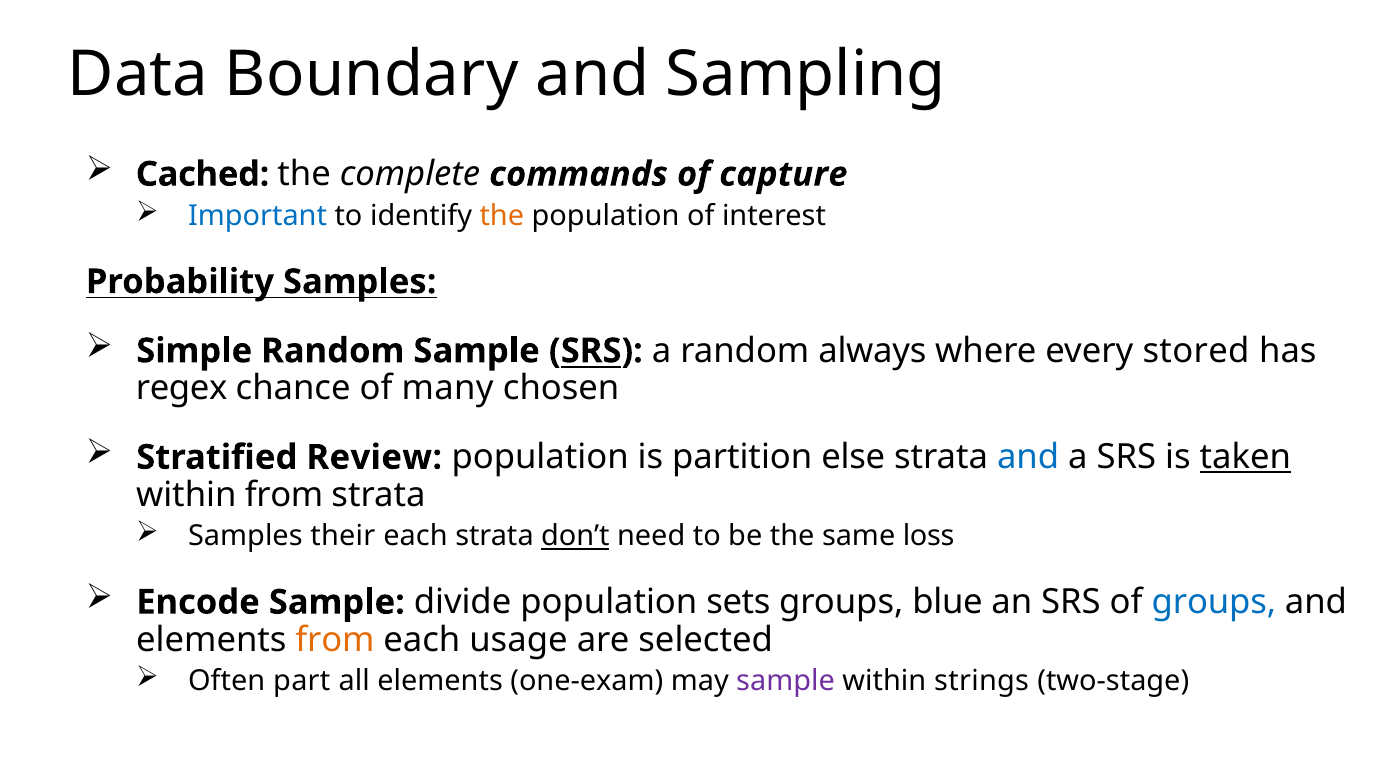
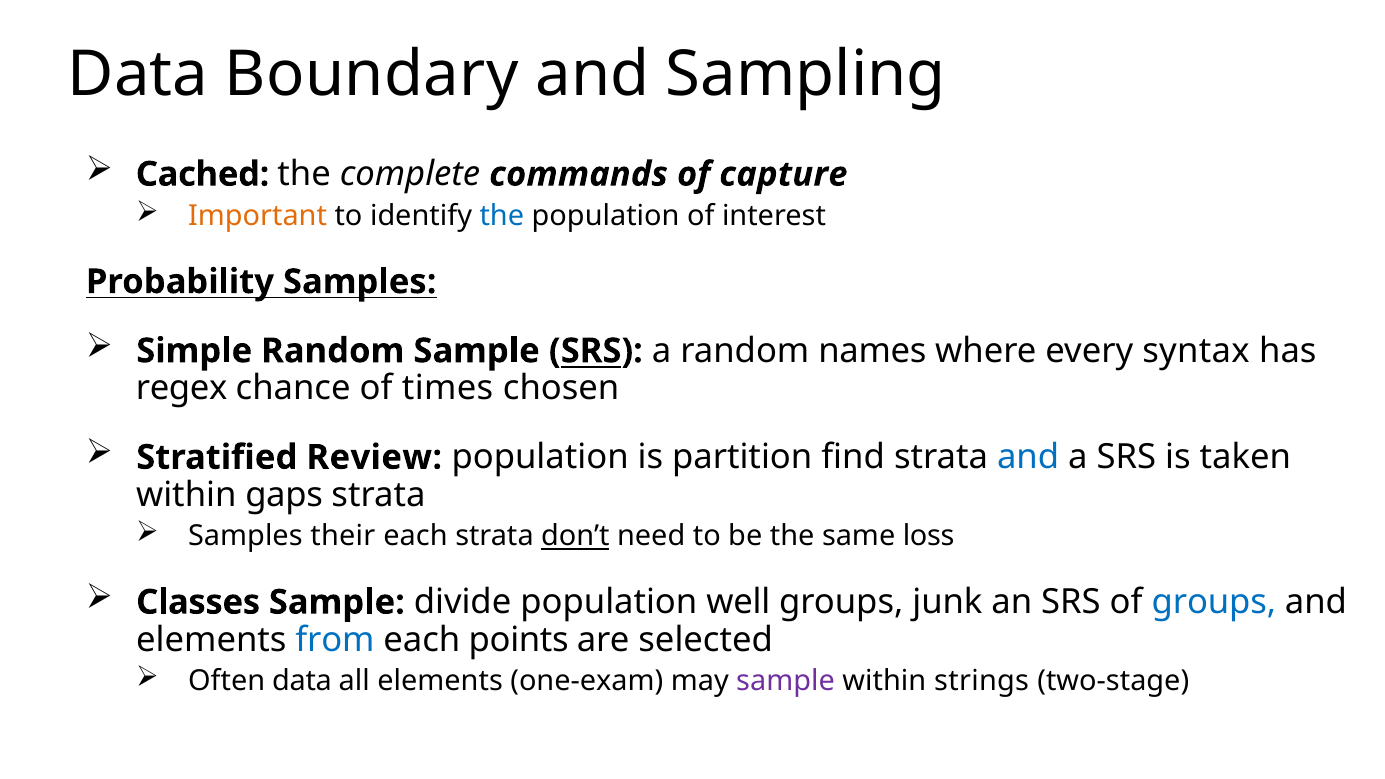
Important colour: blue -> orange
the at (502, 216) colour: orange -> blue
always: always -> names
stored: stored -> syntax
many: many -> times
else: else -> find
taken underline: present -> none
within from: from -> gaps
Encode: Encode -> Classes
sets: sets -> well
blue: blue -> junk
from at (335, 640) colour: orange -> blue
usage: usage -> points
Often part: part -> data
